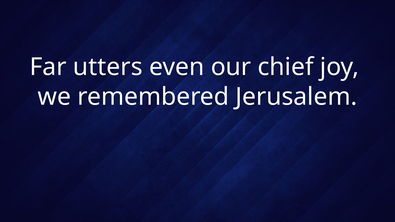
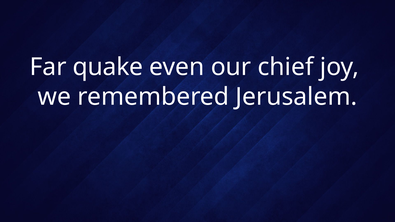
utters: utters -> quake
